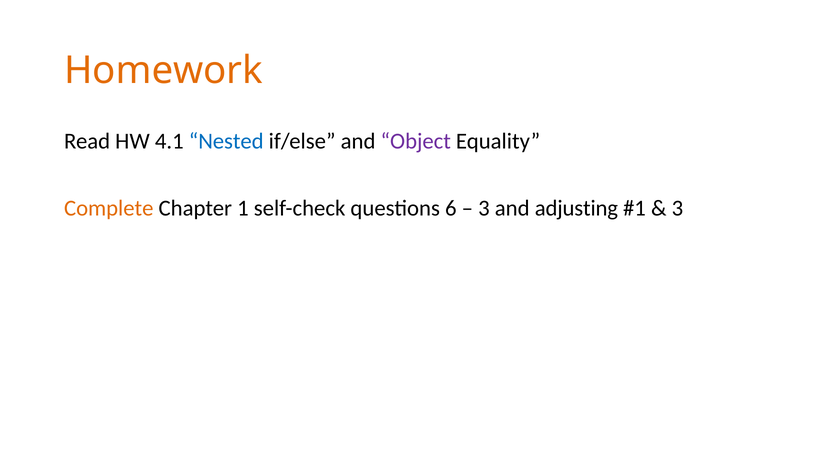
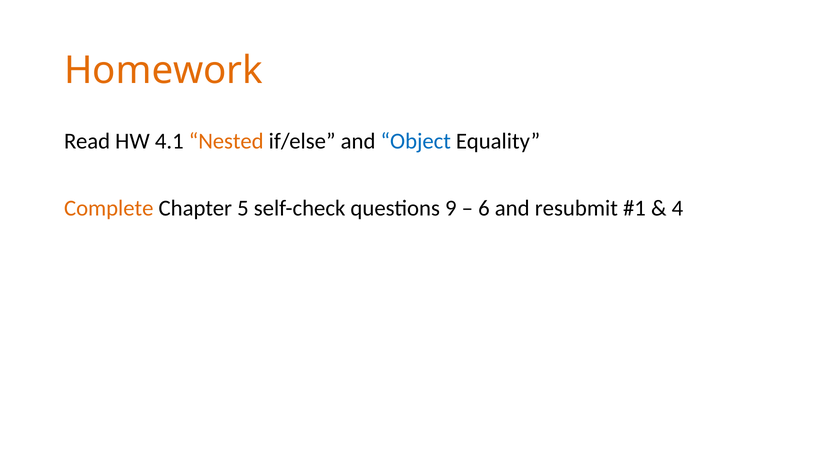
Nested colour: blue -> orange
Object colour: purple -> blue
1: 1 -> 5
6: 6 -> 9
3 at (484, 208): 3 -> 6
adjusting: adjusting -> resubmit
3 at (677, 208): 3 -> 4
